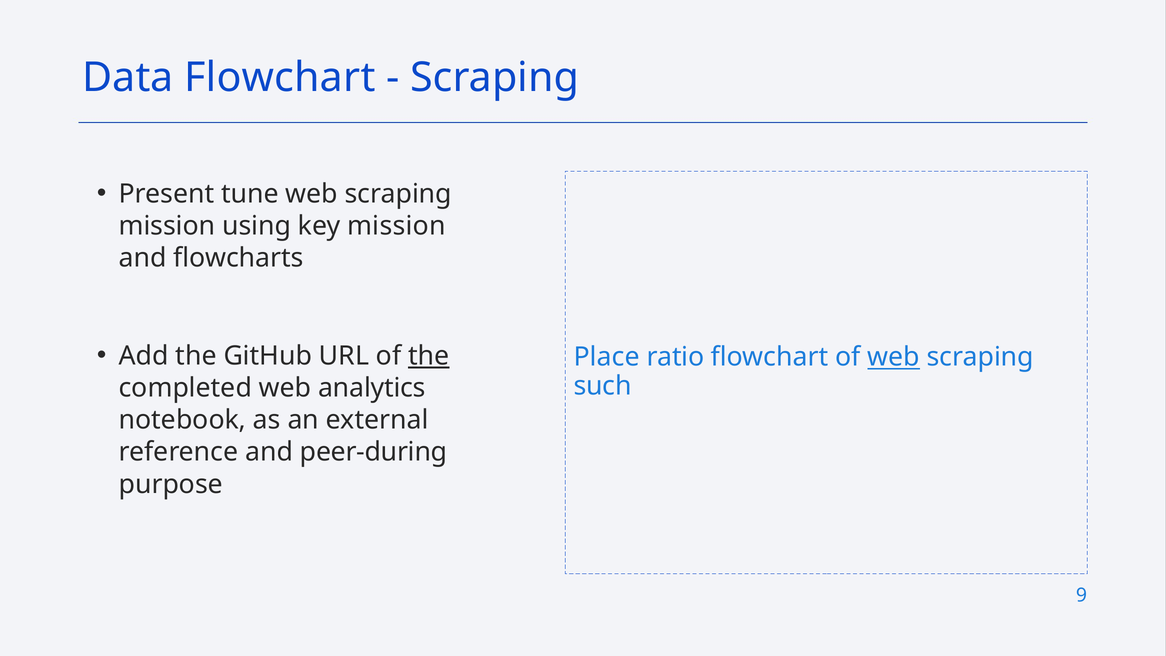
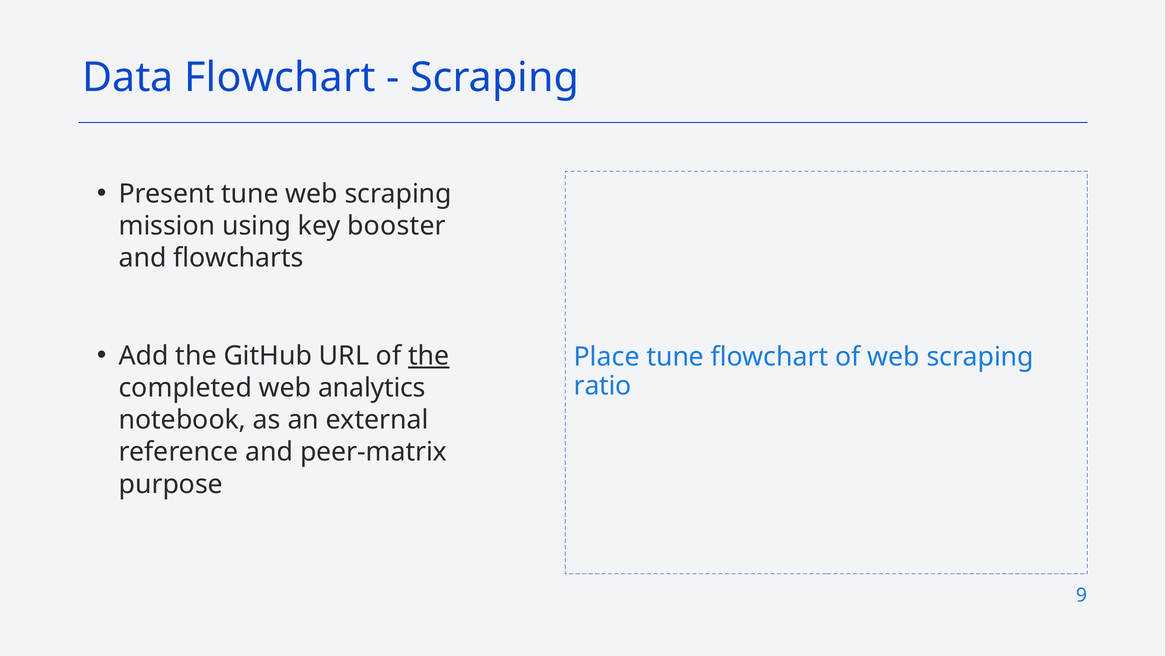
key mission: mission -> booster
Place ratio: ratio -> tune
web at (894, 357) underline: present -> none
such: such -> ratio
peer-during: peer-during -> peer-matrix
